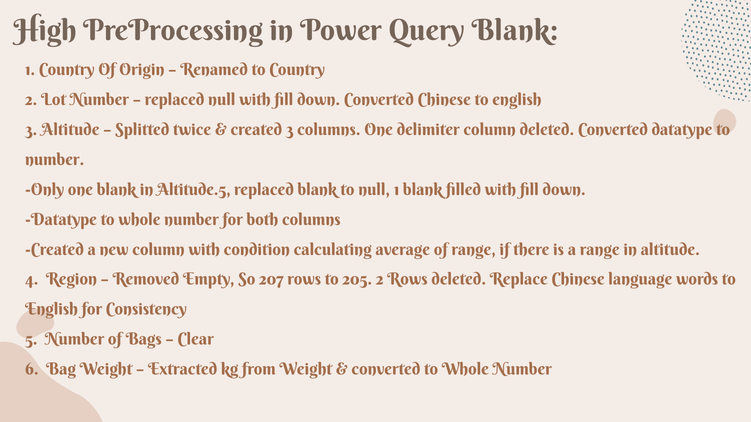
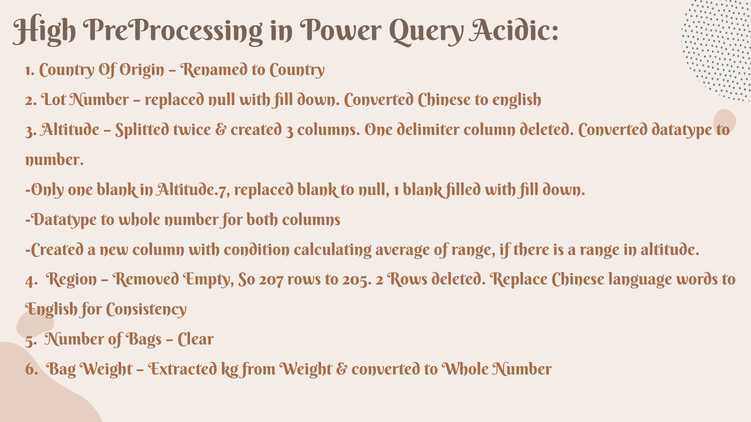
Query Blank: Blank -> Acidic
Altitude.5: Altitude.5 -> Altitude.7
